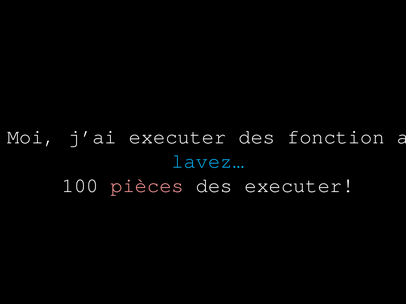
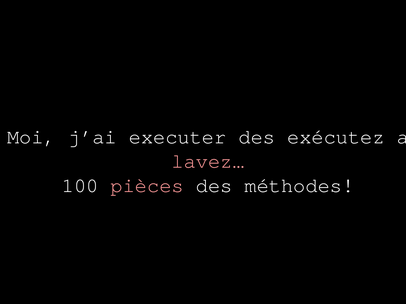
fonction: fonction -> exécutez
lavez… colour: light blue -> pink
des executer: executer -> méthodes
